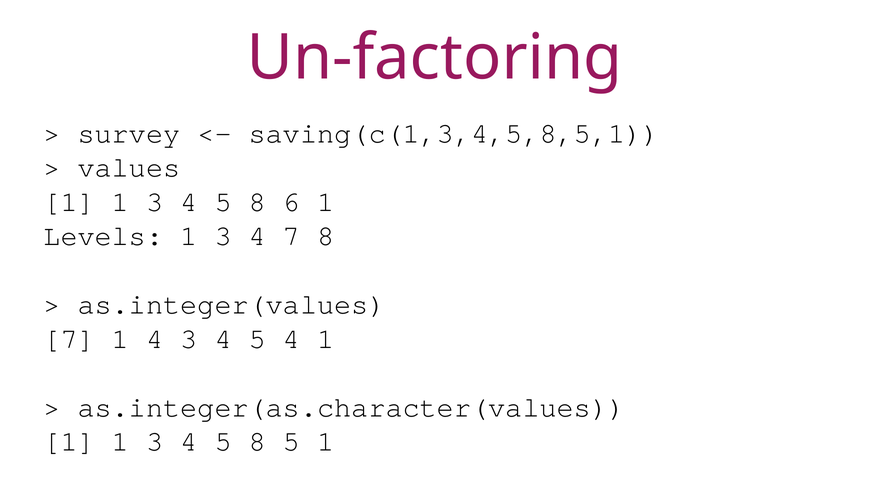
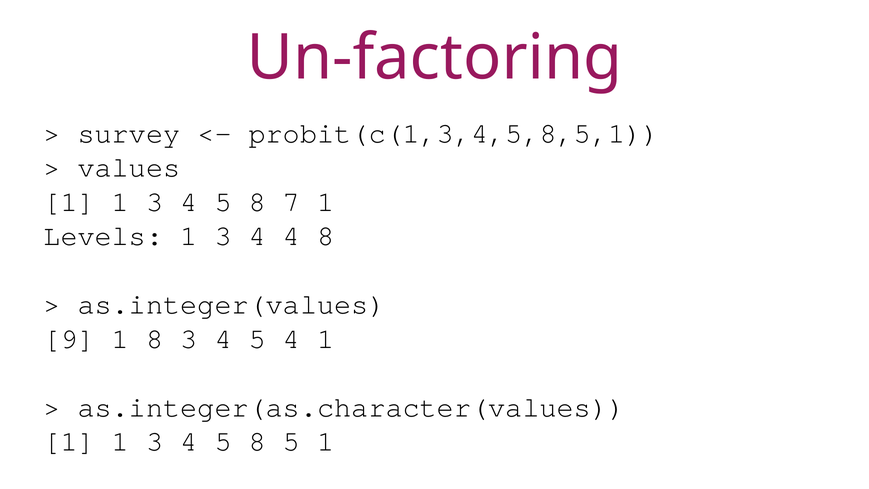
saving(c(1,3,4,5,8,5,1: saving(c(1,3,4,5,8,5,1 -> probit(c(1,3,4,5,8,5,1
6: 6 -> 7
4 7: 7 -> 4
7 at (69, 339): 7 -> 9
1 4: 4 -> 8
